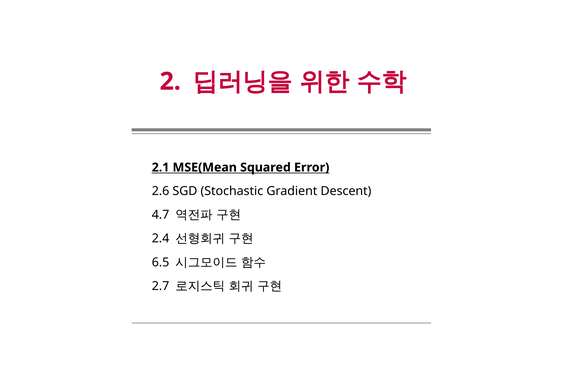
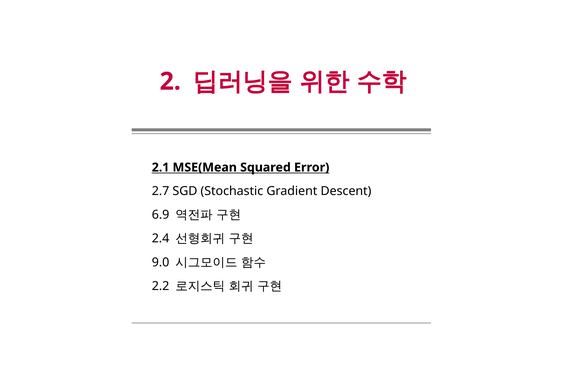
2.6: 2.6 -> 2.7
4.7: 4.7 -> 6.9
6.5: 6.5 -> 9.0
2.7: 2.7 -> 2.2
